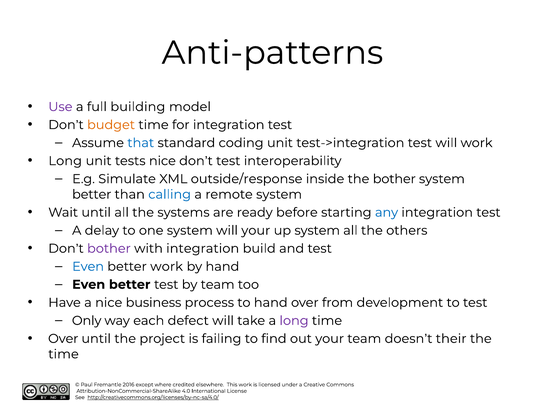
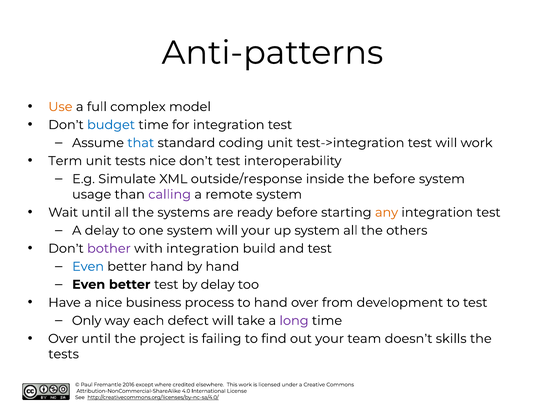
Use colour: purple -> orange
building: building -> complex
budget colour: orange -> blue
Long at (65, 161): Long -> Term
the bother: bother -> before
better at (92, 194): better -> usage
calling colour: blue -> purple
any colour: blue -> orange
better work: work -> hand
by team: team -> delay
their: their -> skills
time at (64, 354): time -> tests
